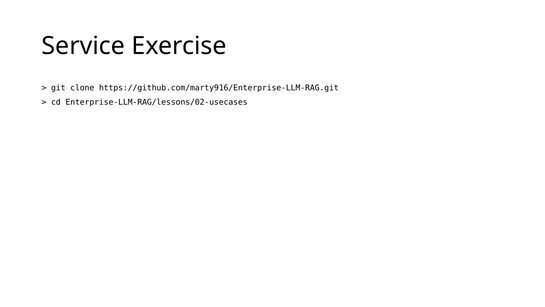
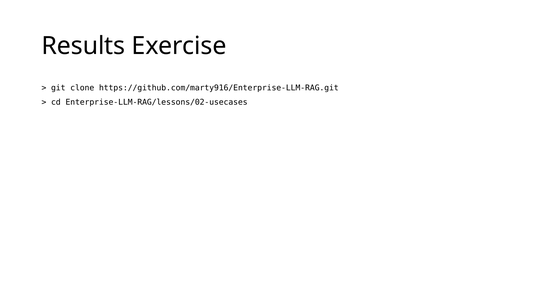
Service: Service -> Results
